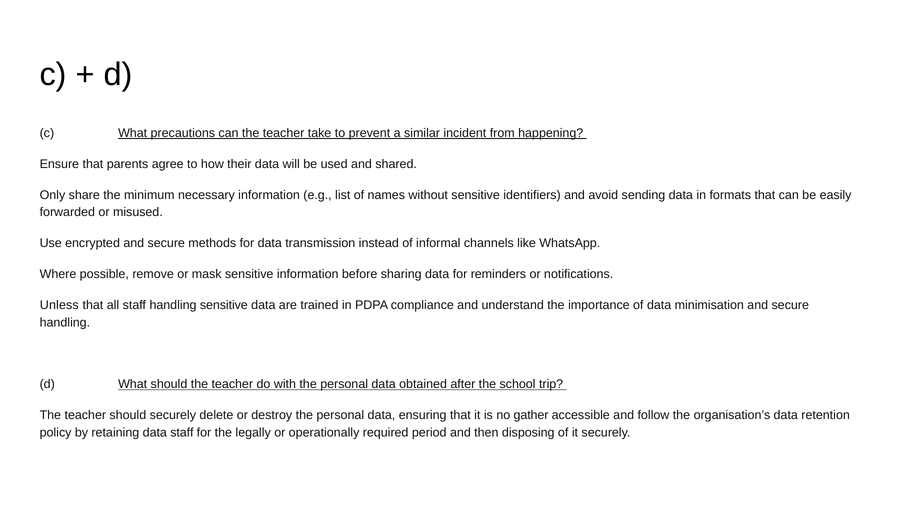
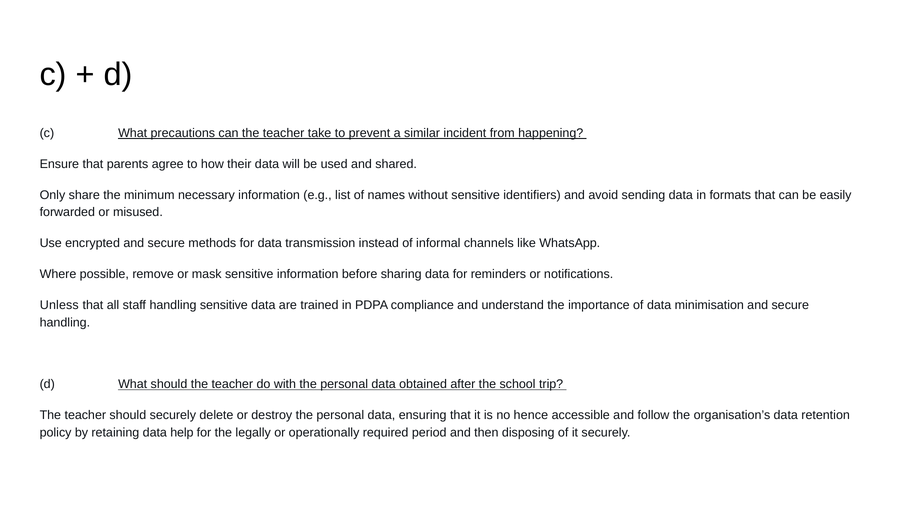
gather: gather -> hence
data staff: staff -> help
